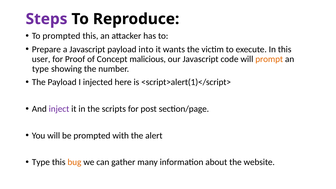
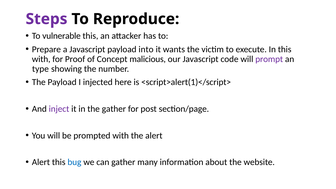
To prompted: prompted -> vulnerable
user at (41, 59): user -> with
prompt colour: orange -> purple
the scripts: scripts -> gather
Type at (41, 162): Type -> Alert
bug colour: orange -> blue
